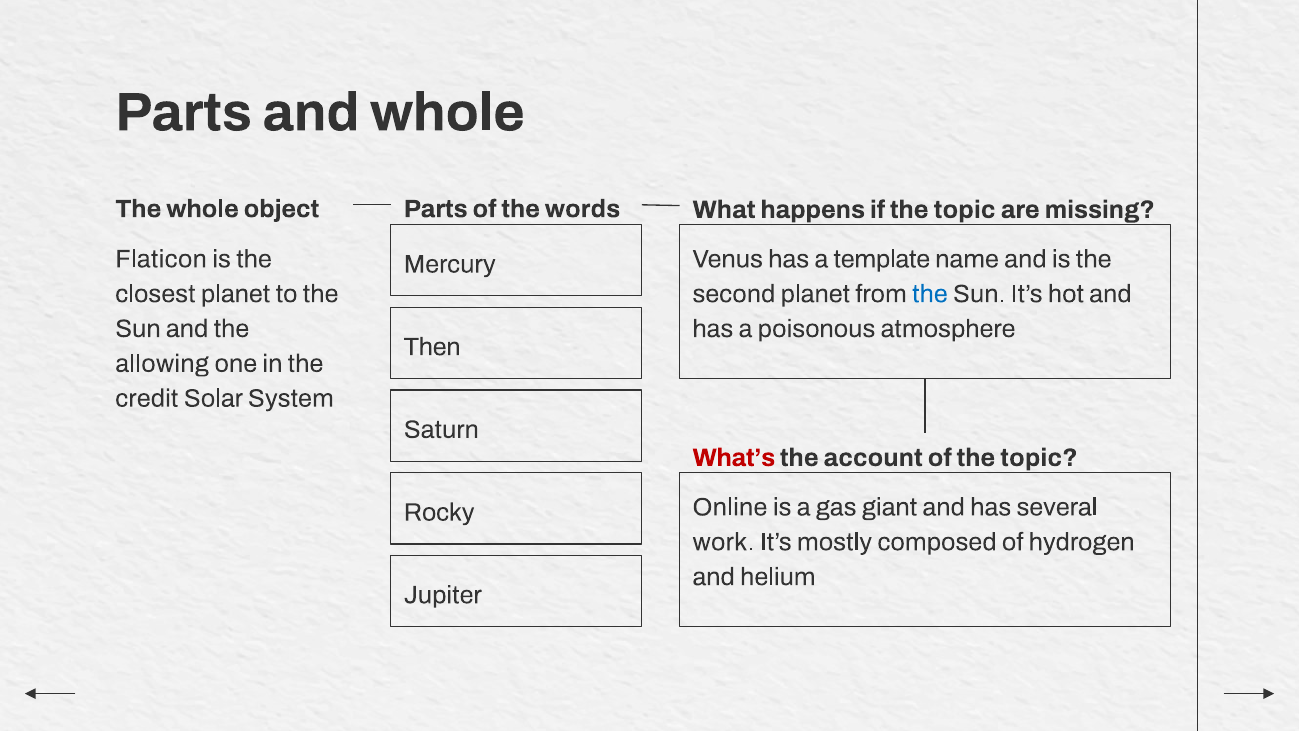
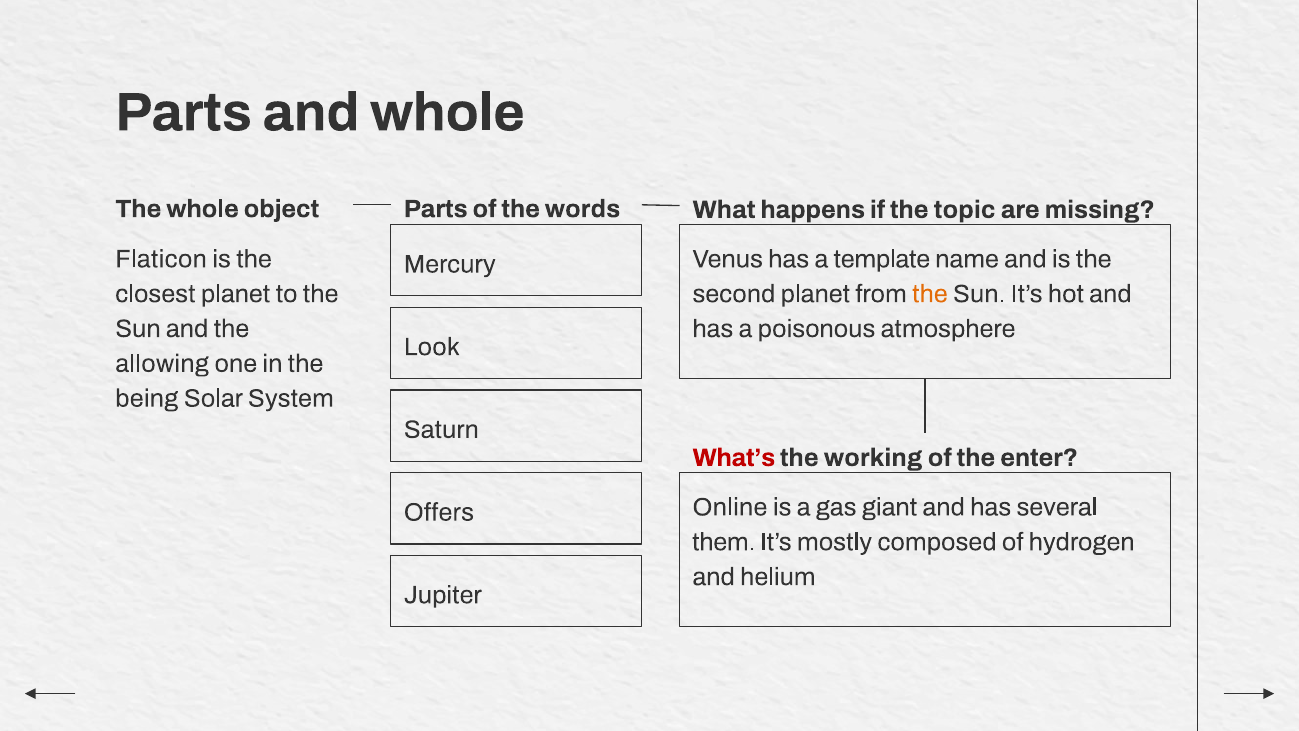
the at (930, 294) colour: blue -> orange
Then: Then -> Look
credit: credit -> being
account: account -> working
of the topic: topic -> enter
Rocky: Rocky -> Offers
work: work -> them
